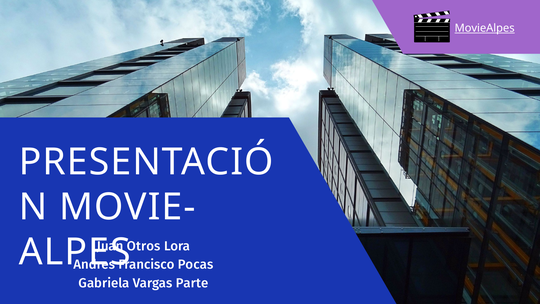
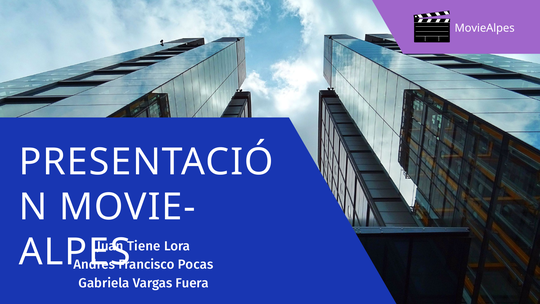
MovieAlpes underline: present -> none
Otros: Otros -> Tiene
Parte: Parte -> Fuera
